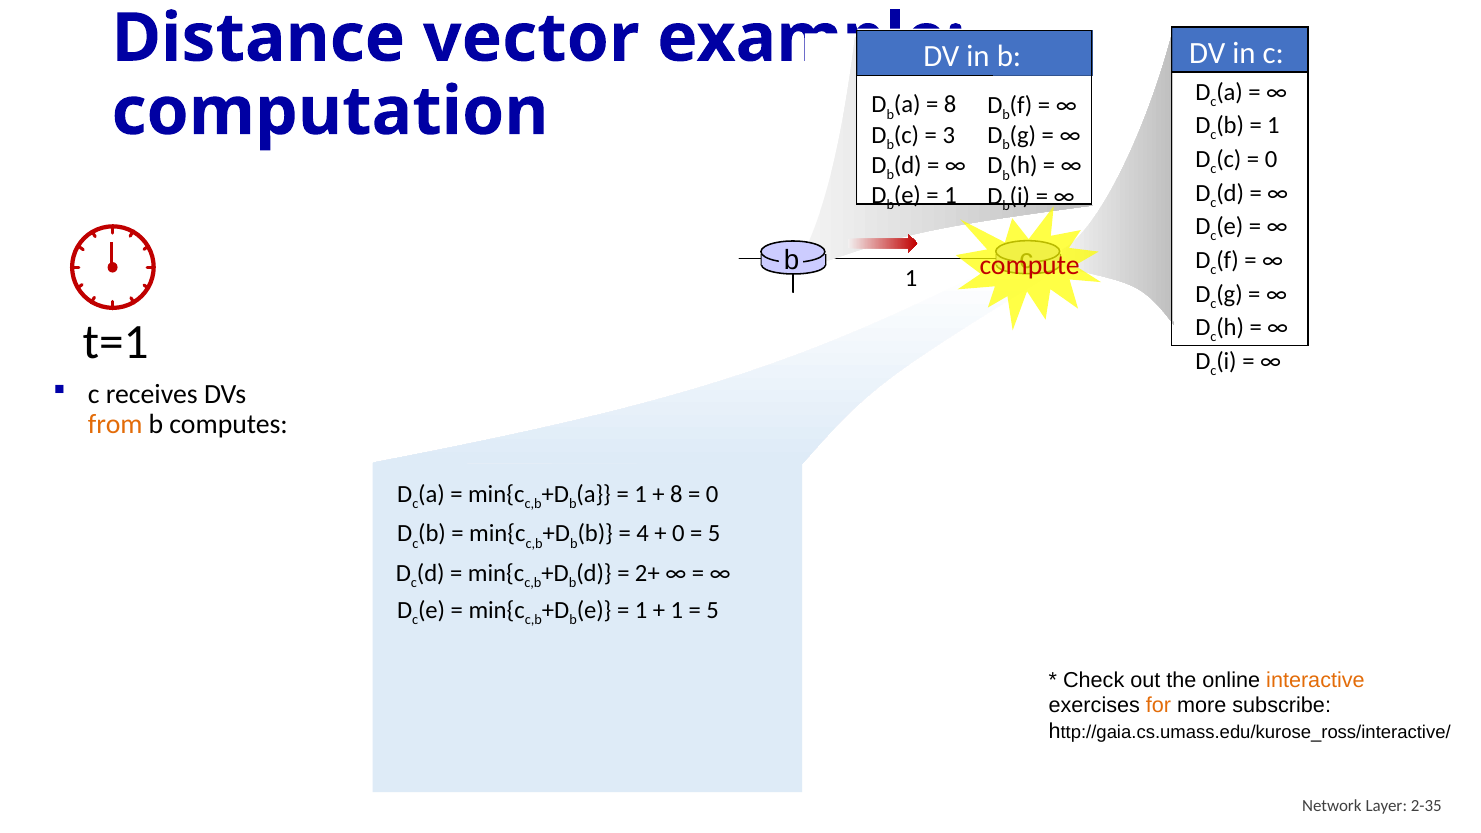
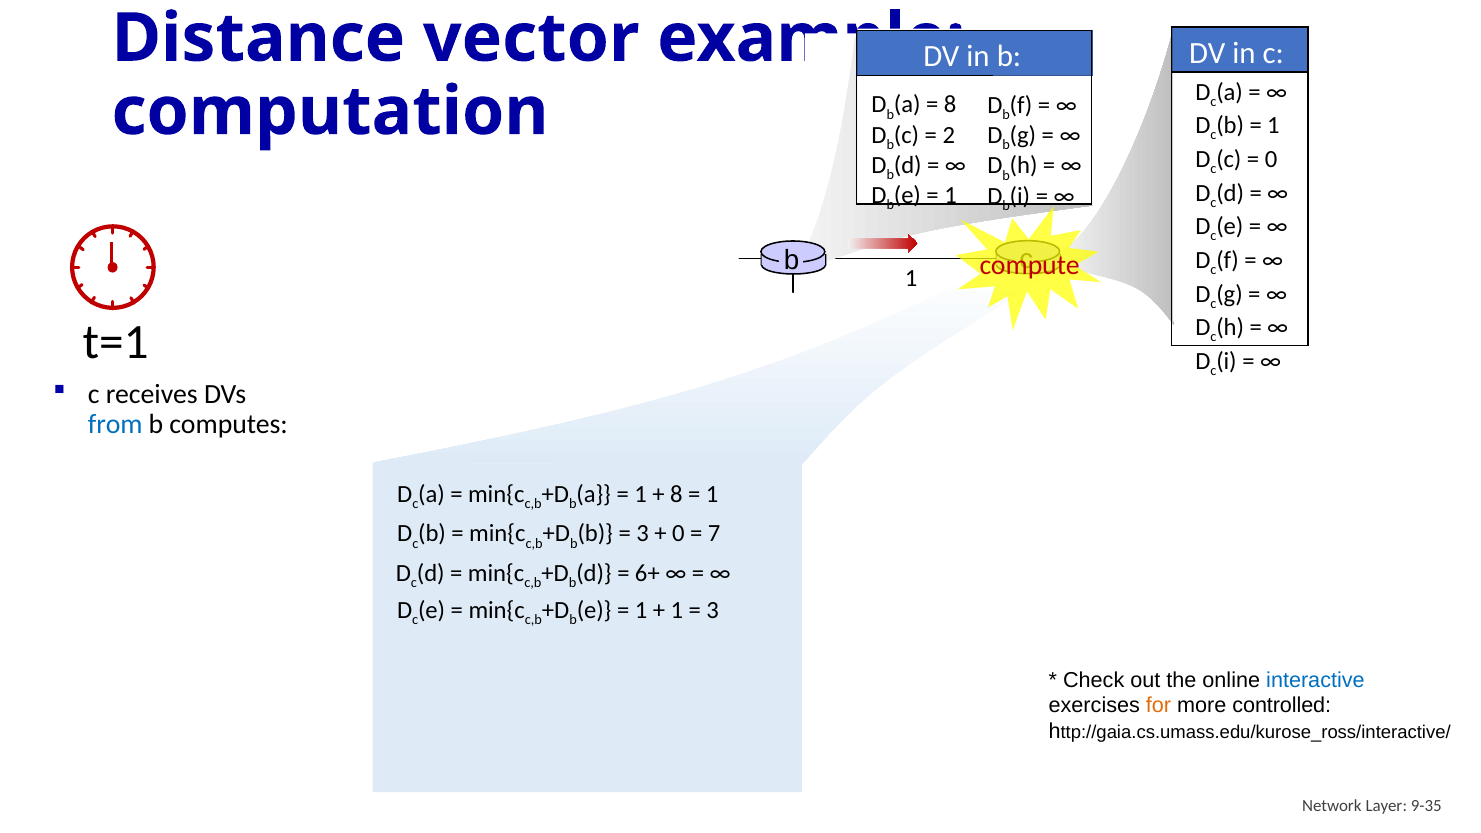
3: 3 -> 2
from colour: orange -> blue
0 at (712, 494): 0 -> 1
4 at (643, 534): 4 -> 3
5 at (714, 534): 5 -> 7
2+: 2+ -> 6+
5 at (713, 610): 5 -> 3
interactive colour: orange -> blue
subscribe: subscribe -> controlled
2-35: 2-35 -> 9-35
